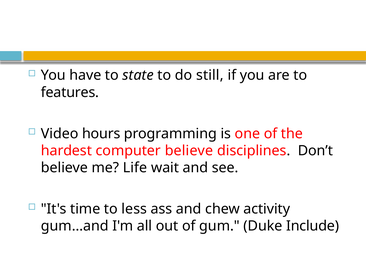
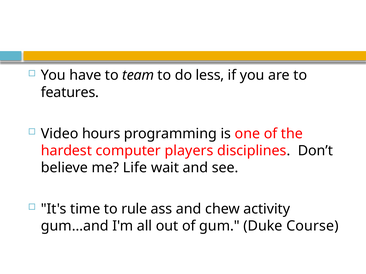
state: state -> team
still: still -> less
computer believe: believe -> players
less: less -> rule
Include: Include -> Course
